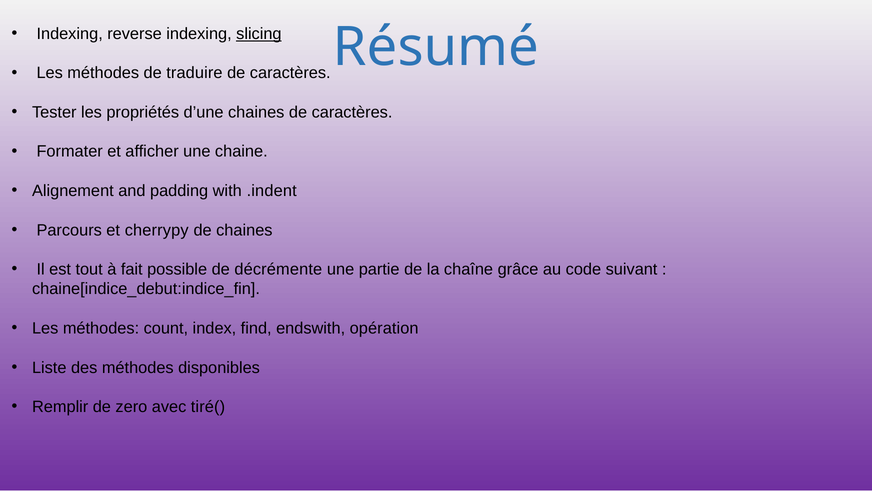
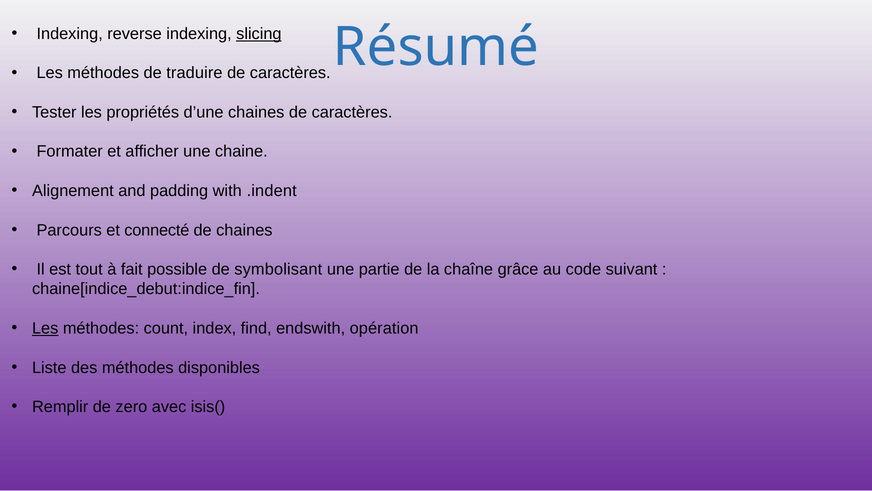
cherrypy: cherrypy -> connecté
décrémente: décrémente -> symbolisant
Les at (45, 328) underline: none -> present
tiré(: tiré( -> isis(
